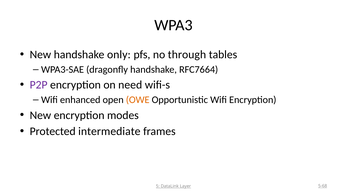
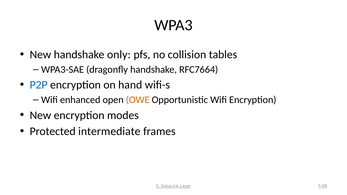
through: through -> collision
P2P colour: purple -> blue
need: need -> hand
